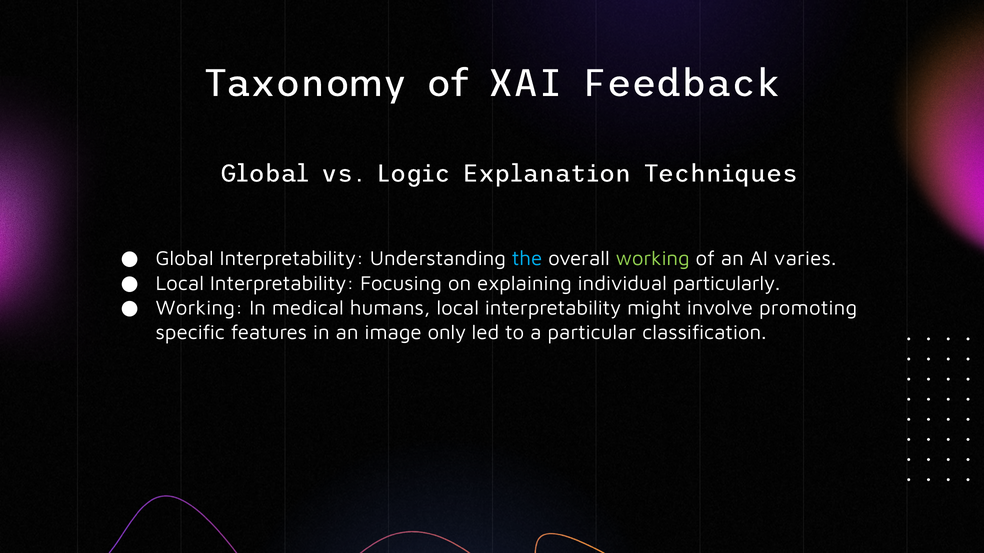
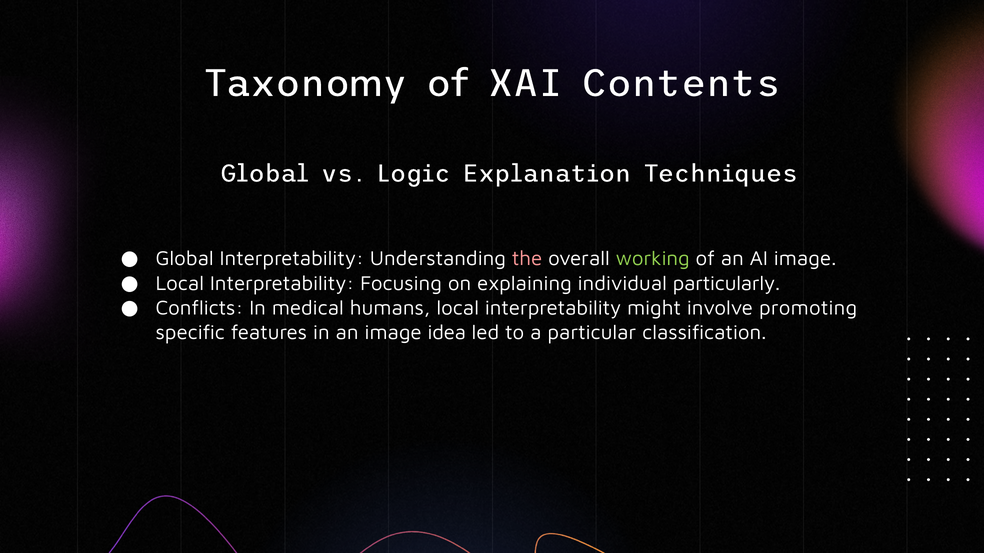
Feedback: Feedback -> Contents
the colour: light blue -> pink
AI varies: varies -> image
Working at (199, 308): Working -> Conflicts
only: only -> idea
